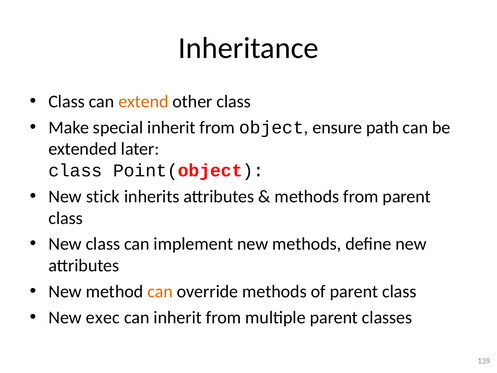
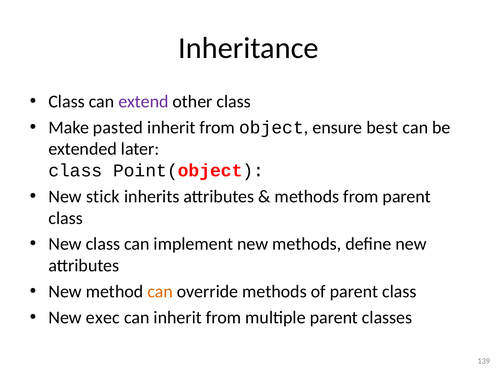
extend colour: orange -> purple
special: special -> pasted
path: path -> best
